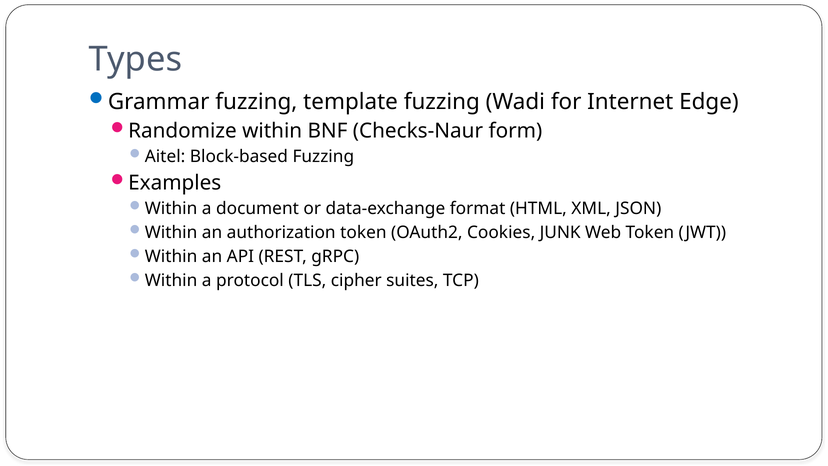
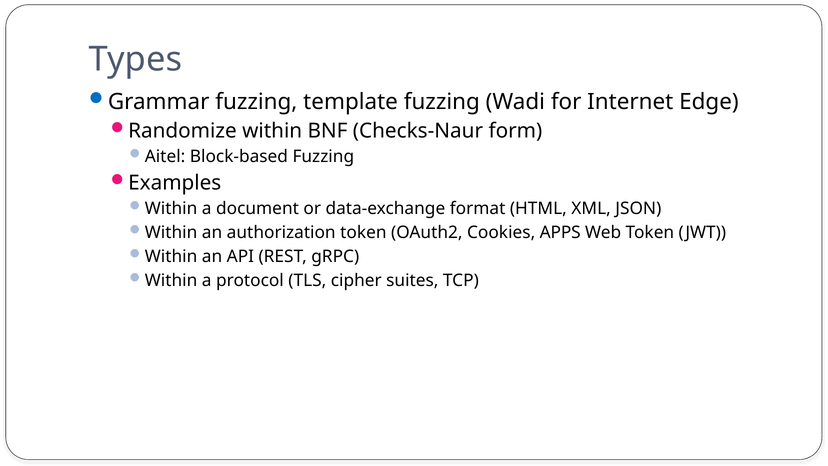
JUNK: JUNK -> APPS
